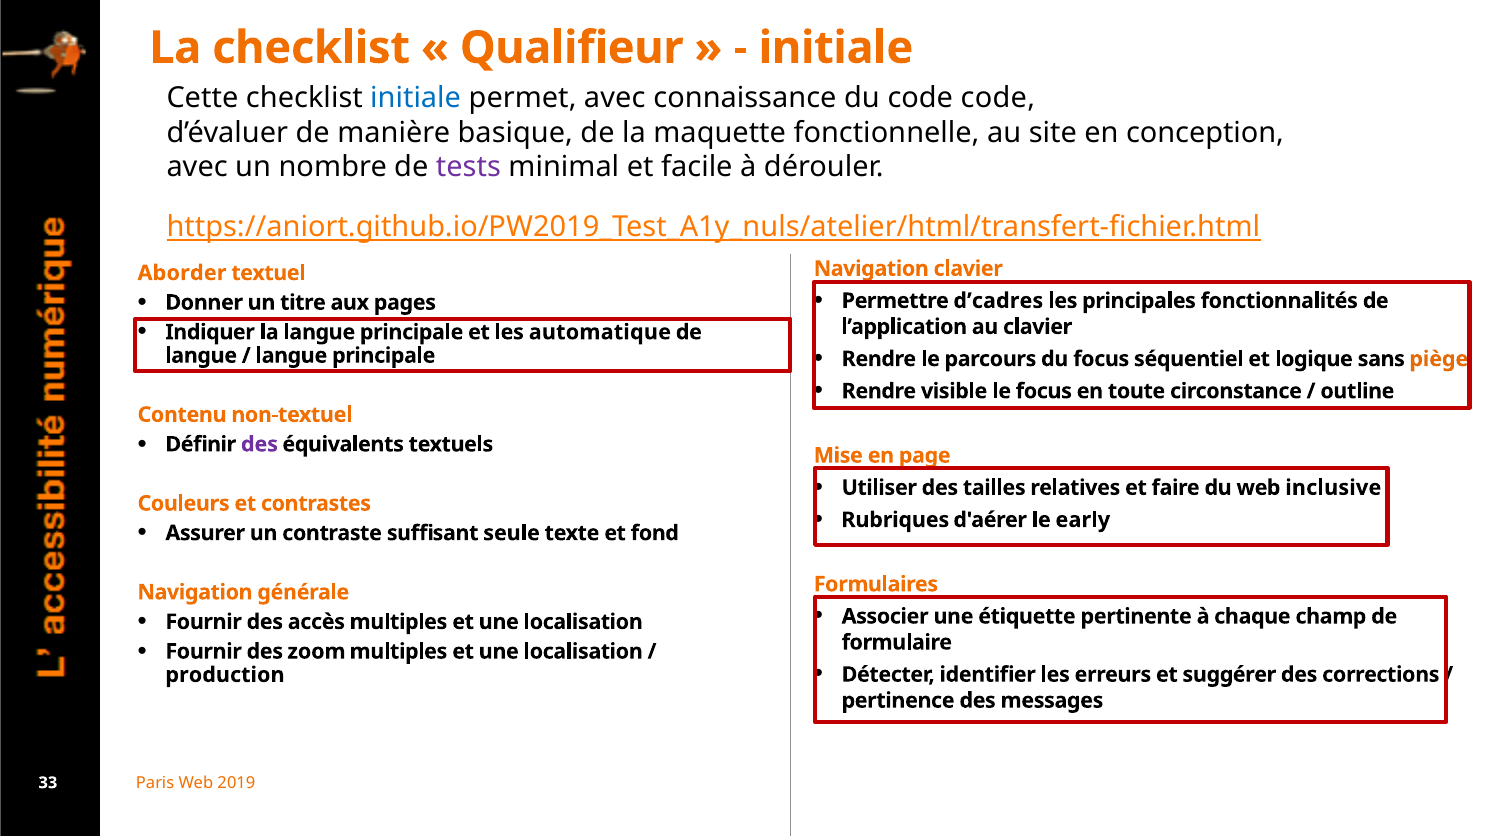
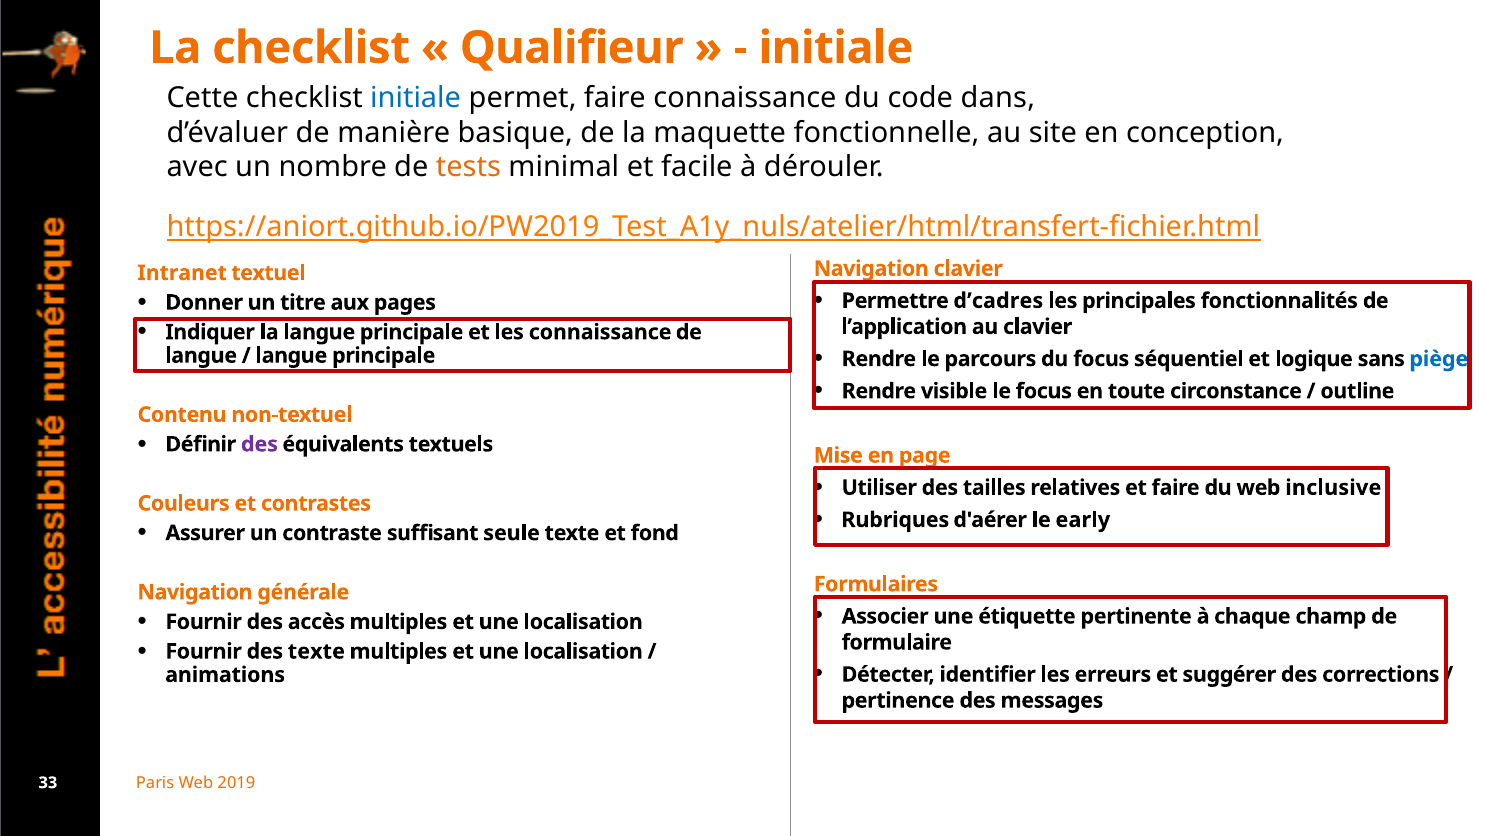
permet avec: avec -> faire
code code: code -> dans
tests colour: purple -> orange
Aborder: Aborder -> Intranet
les automatique: automatique -> connaissance
piège colour: orange -> blue
des zoom: zoom -> texte
production: production -> animations
